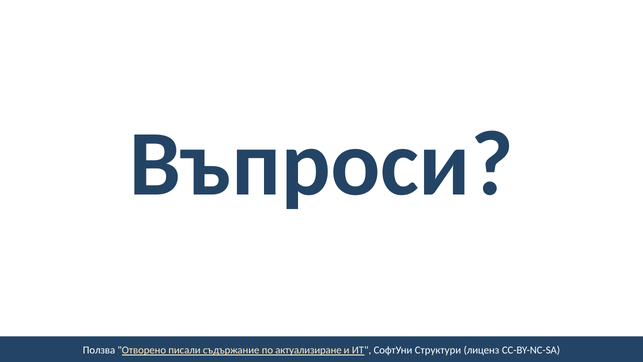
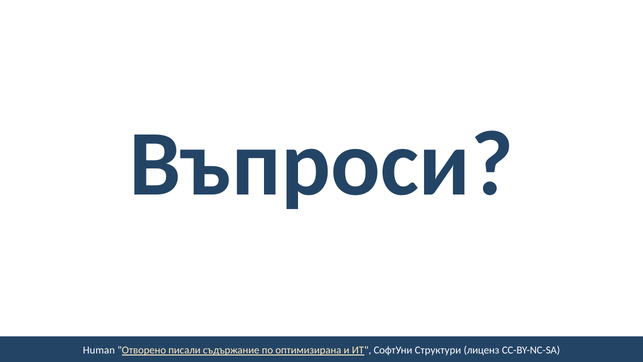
Ползва: Ползва -> Human
актуализиране: актуализиране -> оптимизирана
